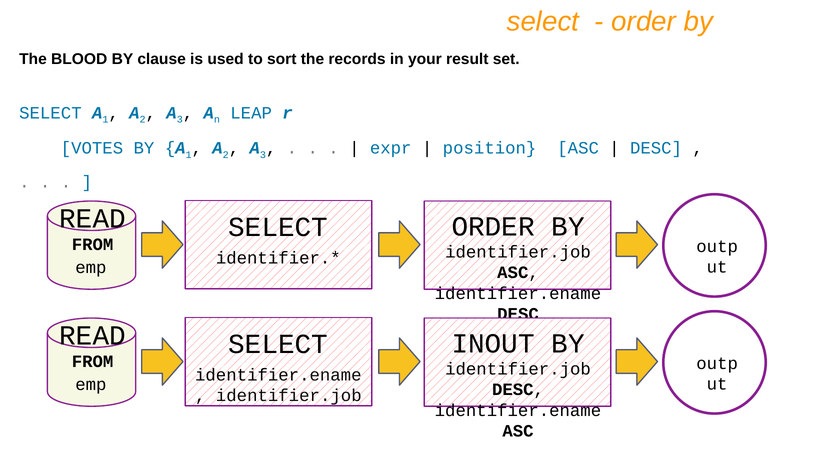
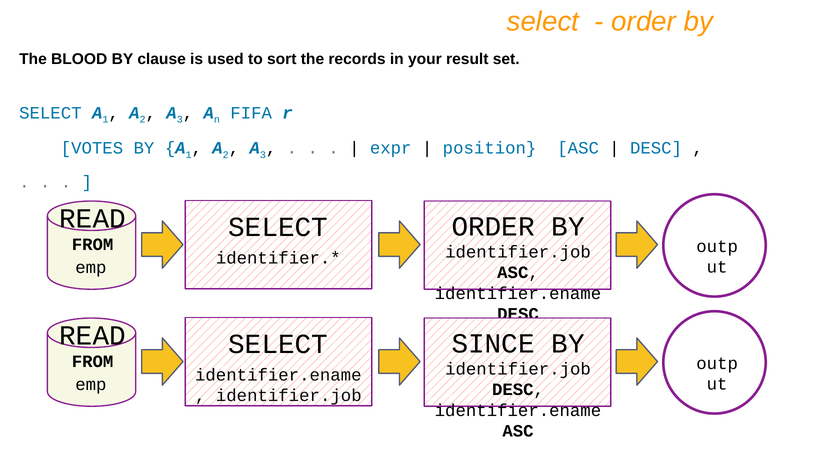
LEAP: LEAP -> FIFA
INOUT: INOUT -> SINCE
